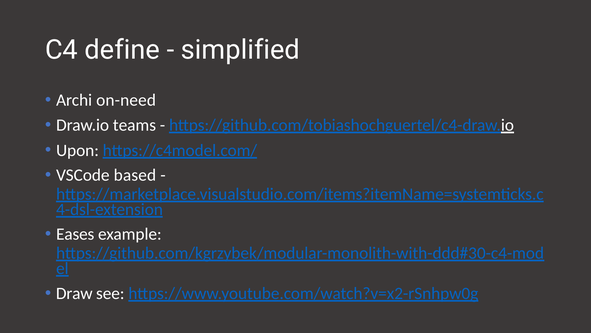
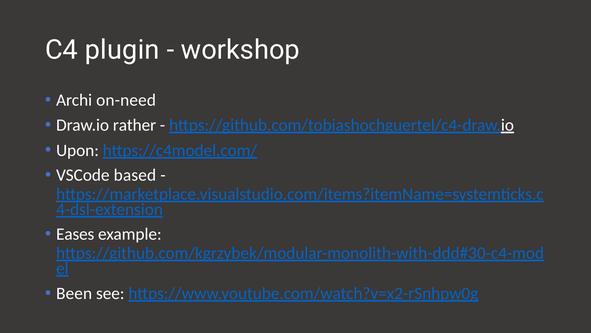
define: define -> plugin
simplified: simplified -> workshop
teams: teams -> rather
Draw: Draw -> Been
